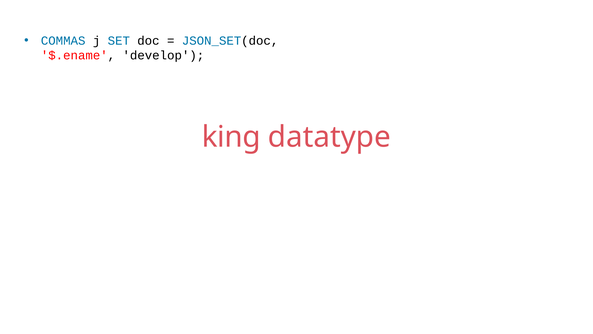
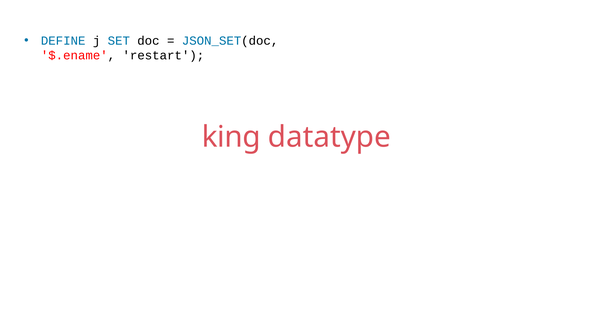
COMMAS: COMMAS -> DEFINE
develop: develop -> restart
